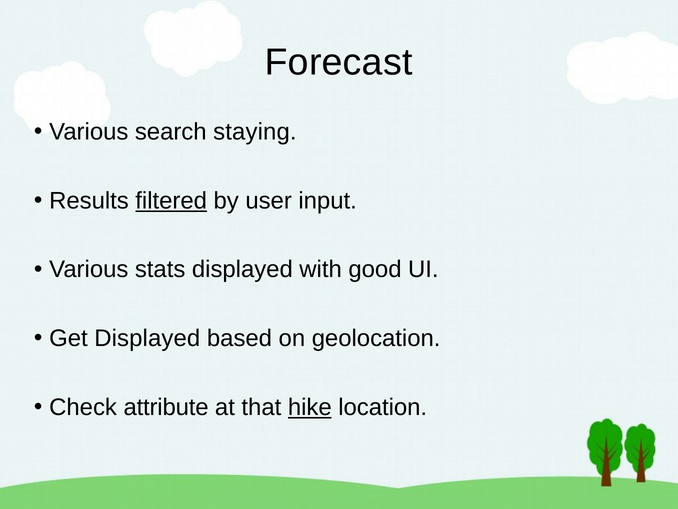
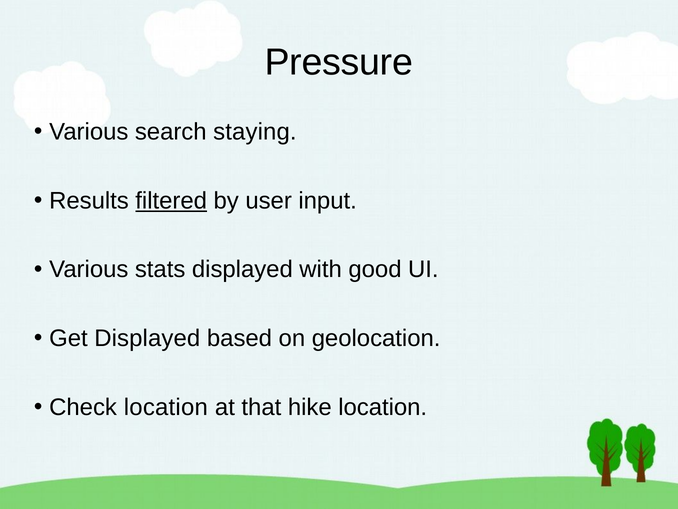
Forecast: Forecast -> Pressure
Check attribute: attribute -> location
hike underline: present -> none
